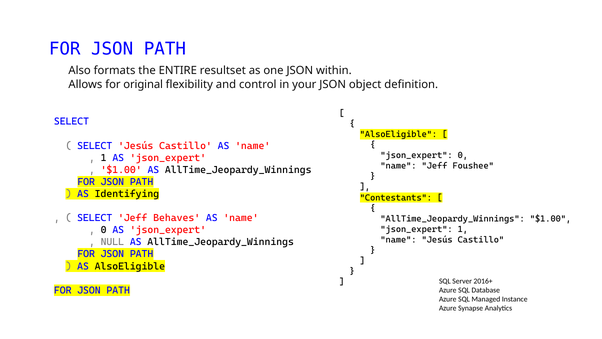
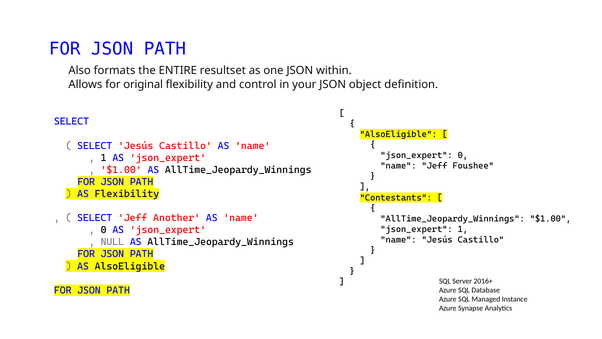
AS Identifying: Identifying -> Flexibility
Behaves: Behaves -> Another
